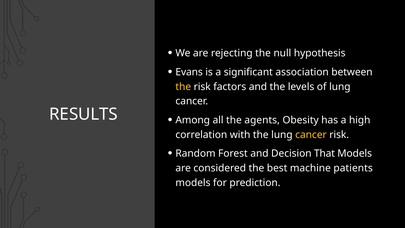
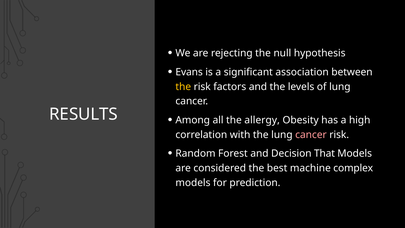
agents: agents -> allergy
cancer at (311, 135) colour: yellow -> pink
patients: patients -> complex
